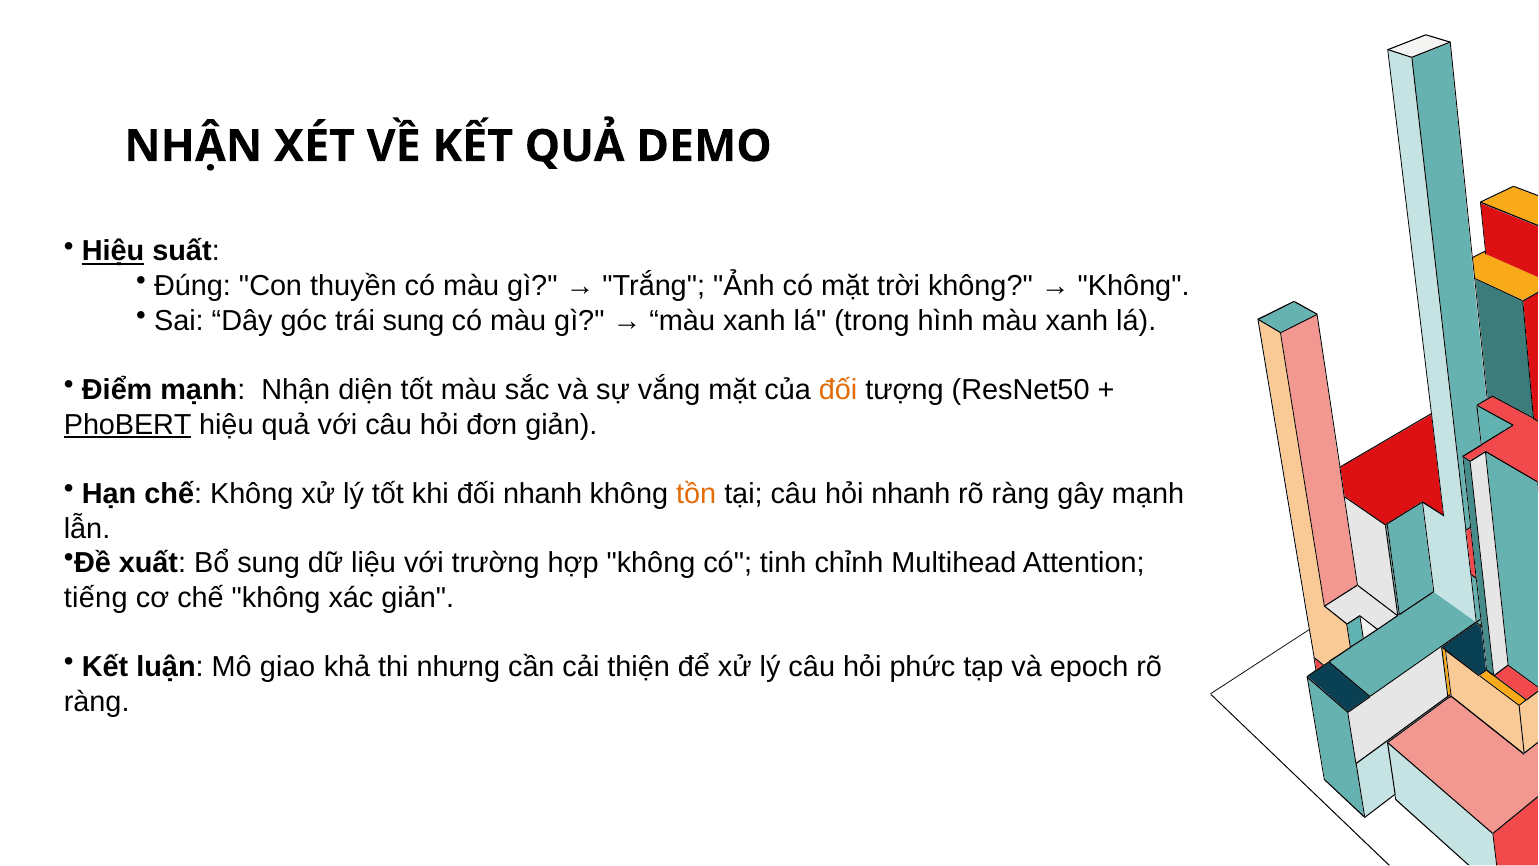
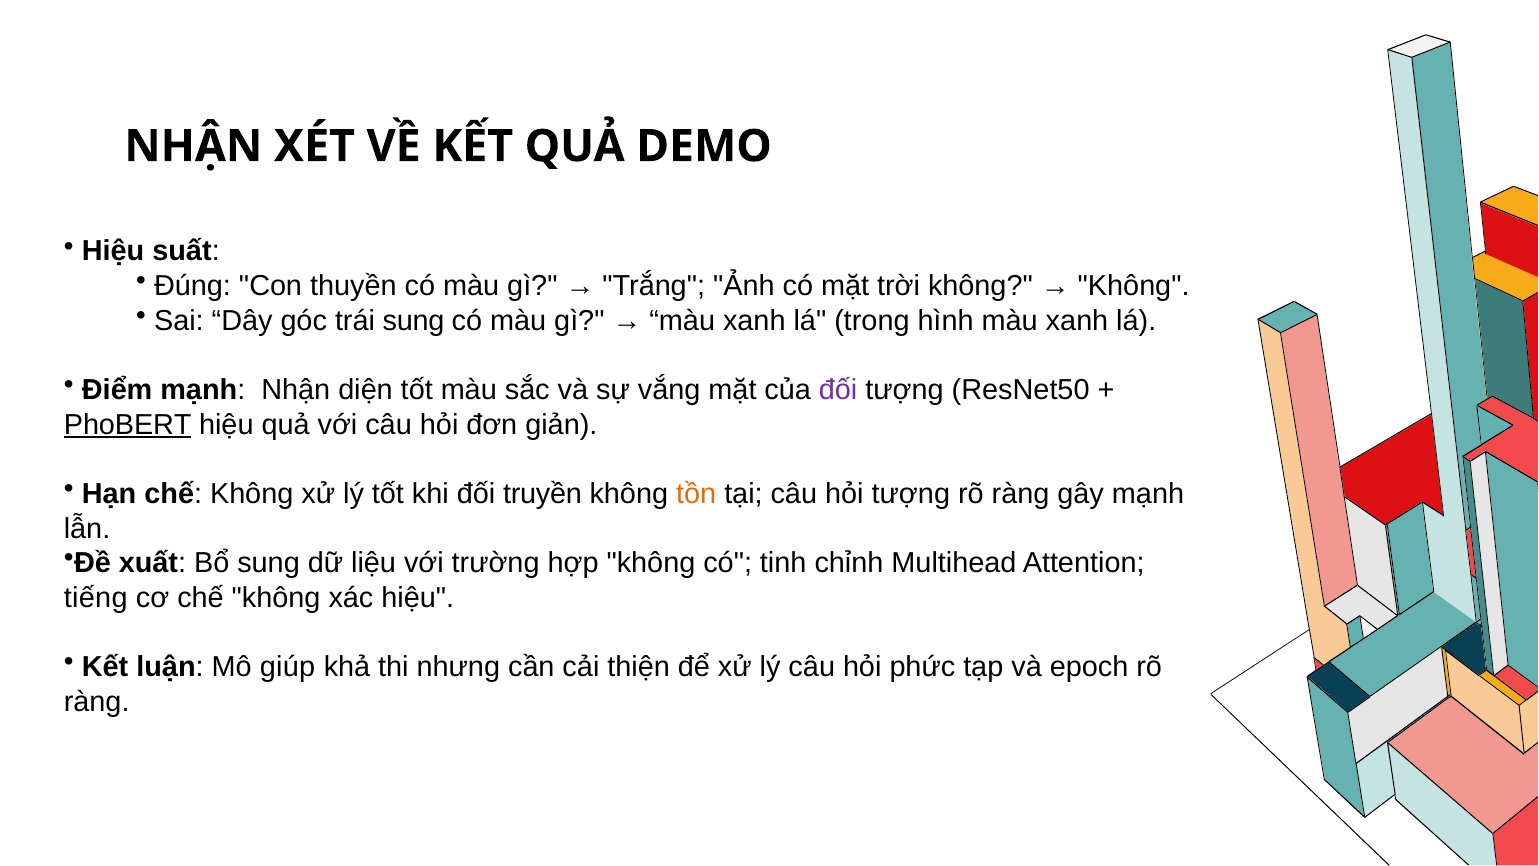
Hiệu at (113, 251) underline: present -> none
đối at (838, 390) colour: orange -> purple
đối nhanh: nhanh -> truyền
hỏi nhanh: nhanh -> tượng
xác giản: giản -> hiệu
giao: giao -> giúp
